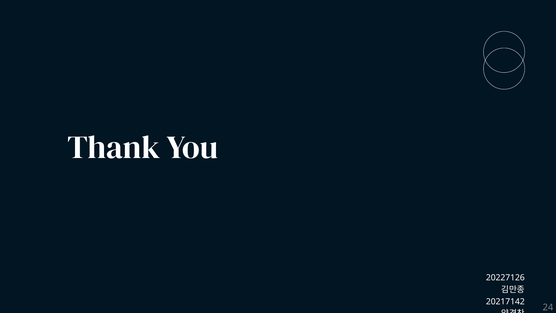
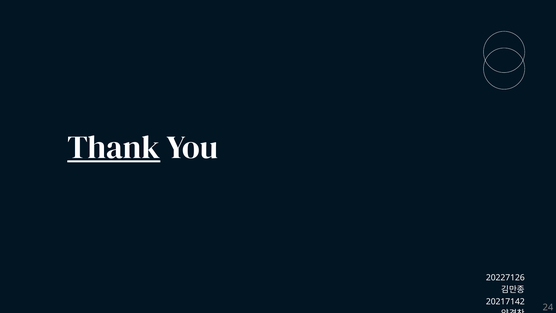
Thank underline: none -> present
